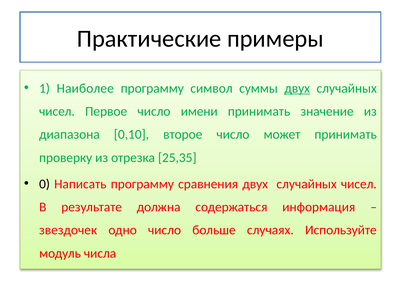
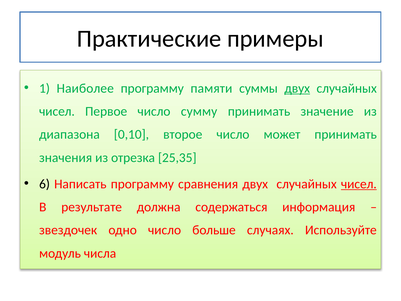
символ: символ -> памяти
имени: имени -> сумму
проверку: проверку -> значения
0: 0 -> 6
чисел at (359, 184) underline: none -> present
